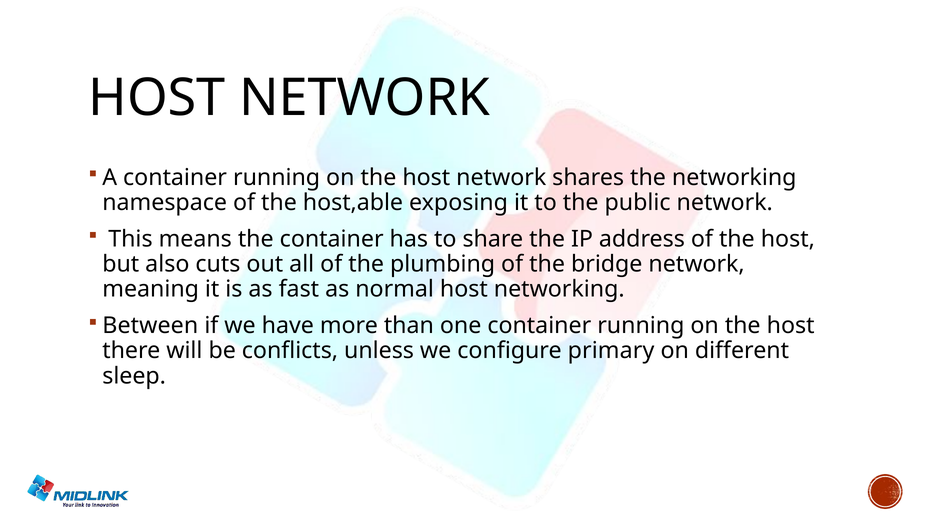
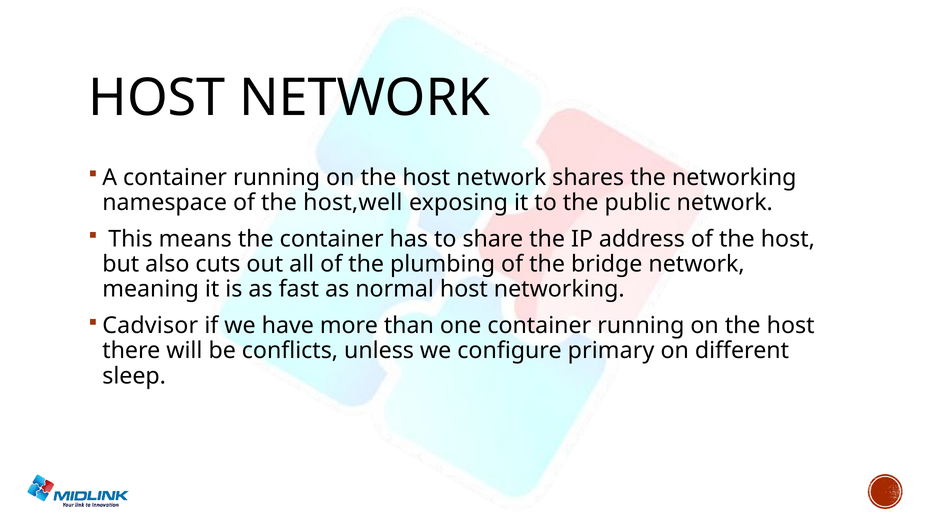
host,able: host,able -> host,well
Between: Between -> Cadvisor
